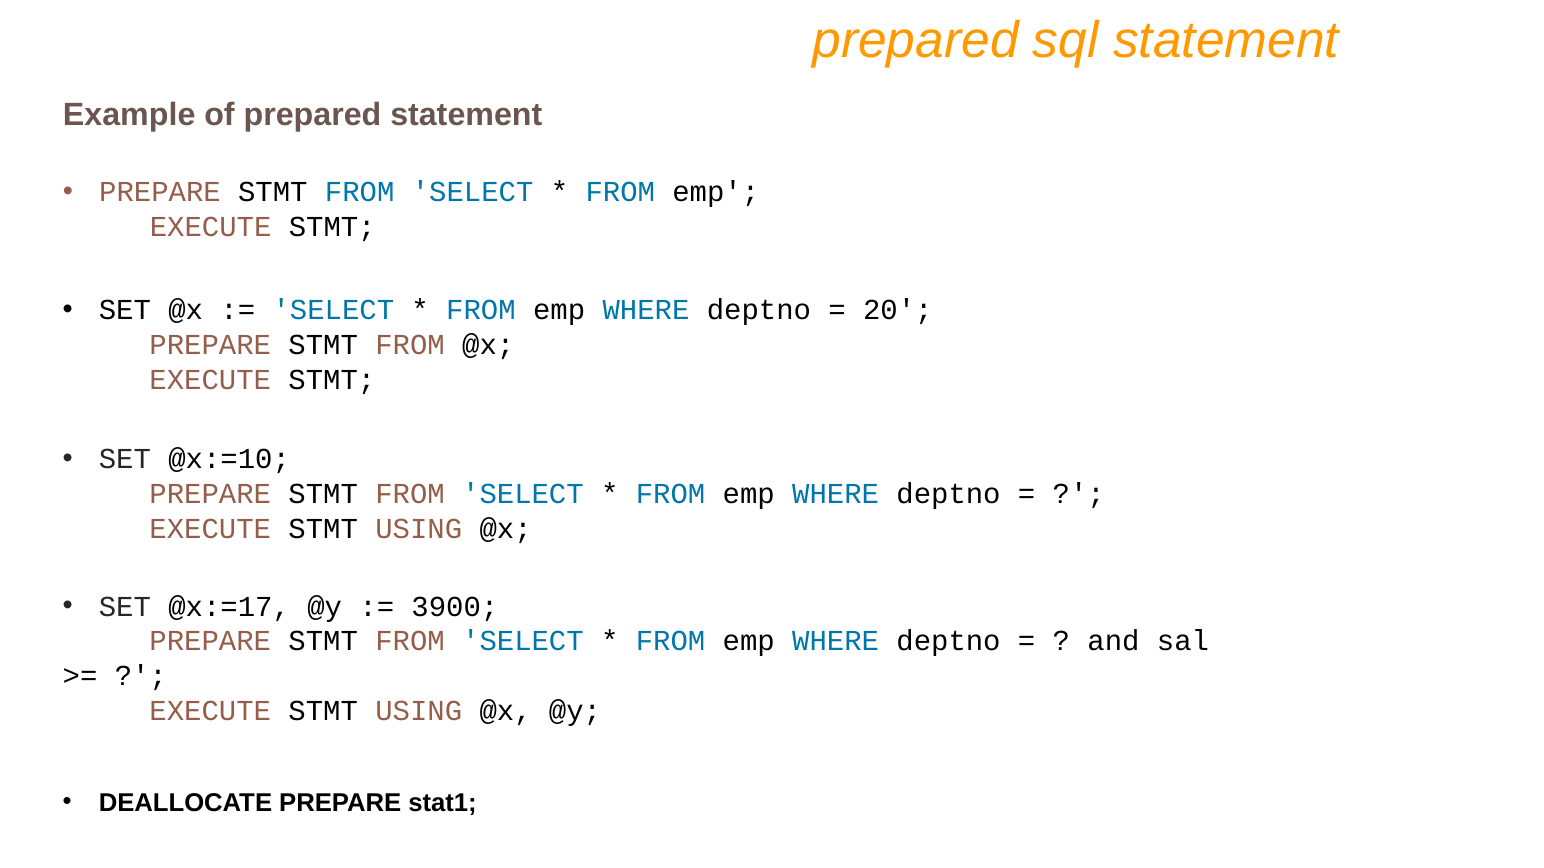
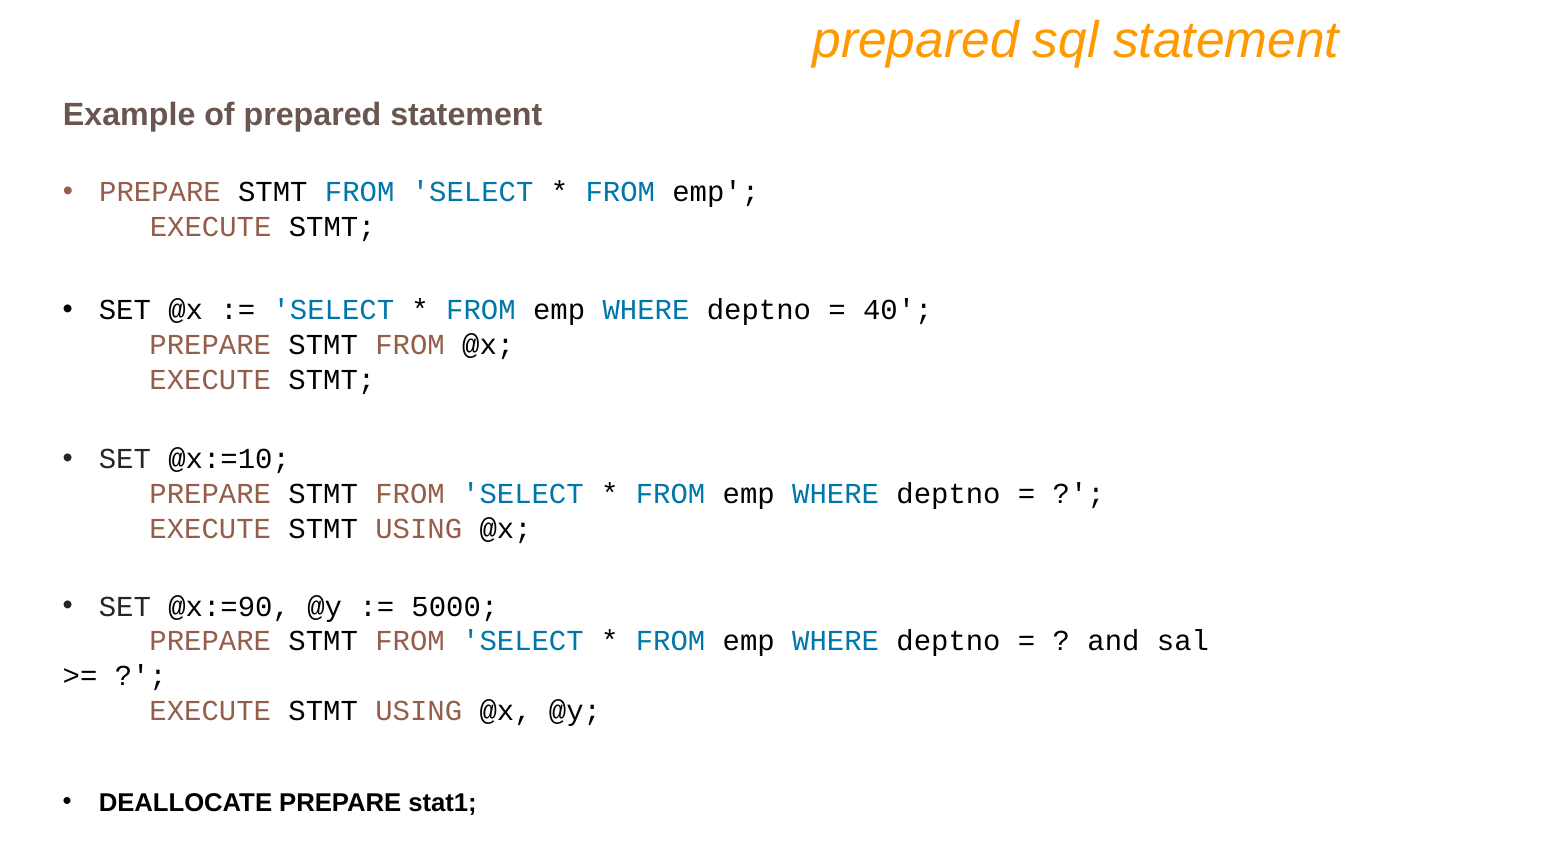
20: 20 -> 40
@x:=17: @x:=17 -> @x:=90
3900: 3900 -> 5000
